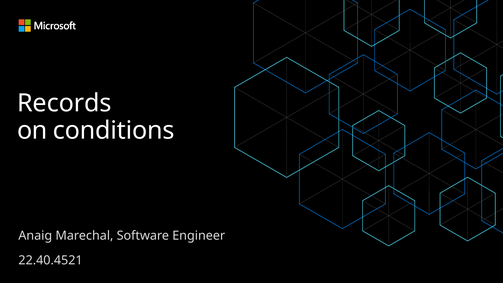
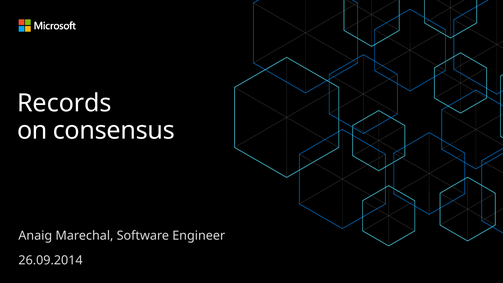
conditions: conditions -> consensus
22.40.4521: 22.40.4521 -> 26.09.2014
